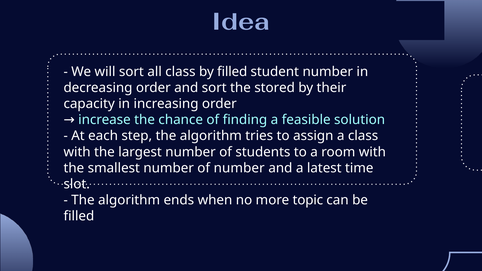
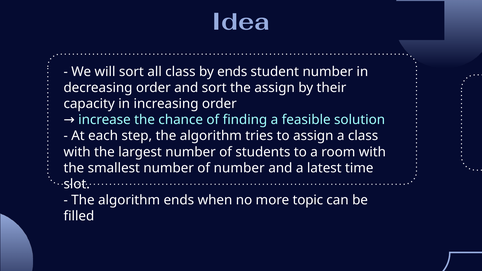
by filled: filled -> ends
the stored: stored -> assign
